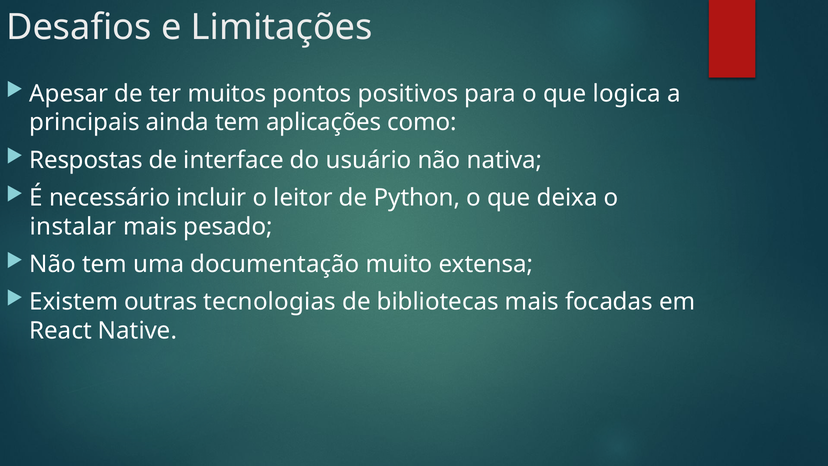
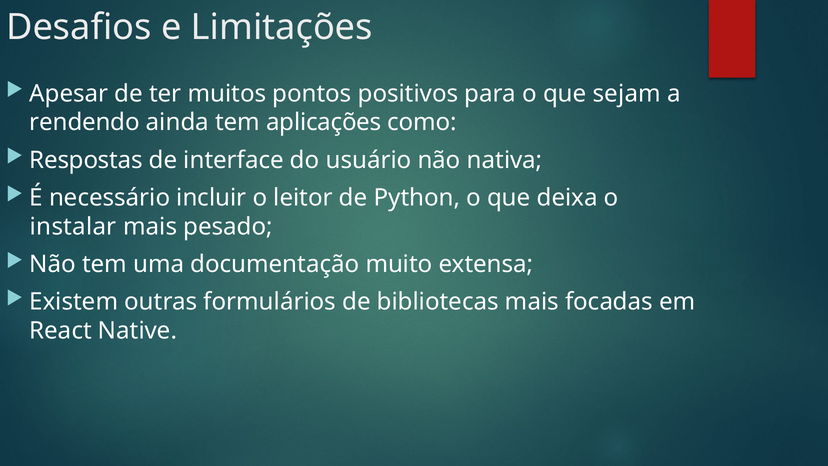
logica: logica -> sejam
principais: principais -> rendendo
tecnologias: tecnologias -> formulários
